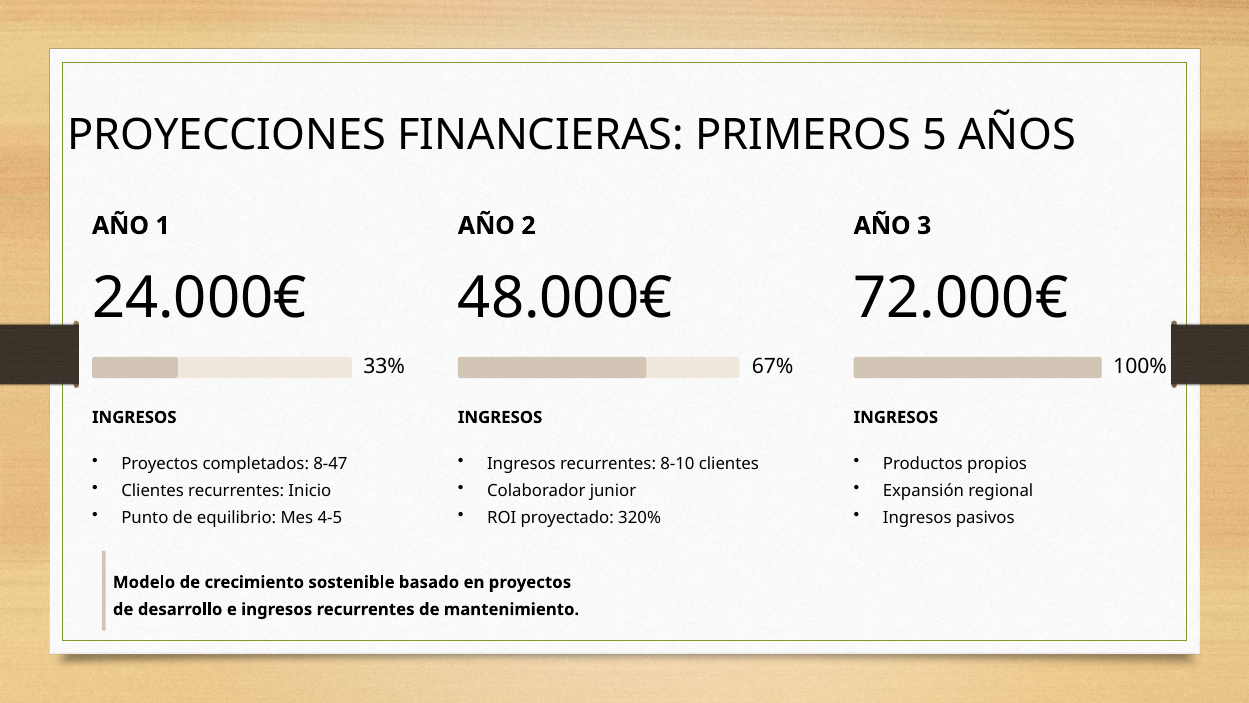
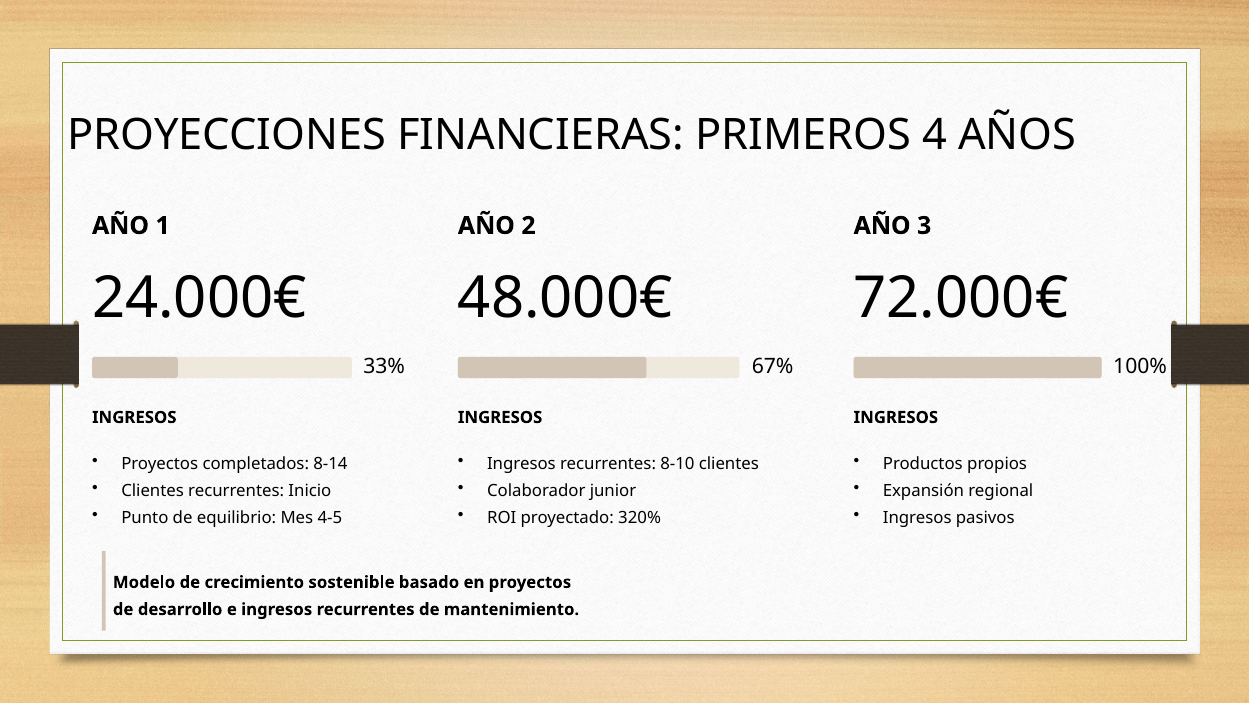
5: 5 -> 4
8-47: 8-47 -> 8-14
